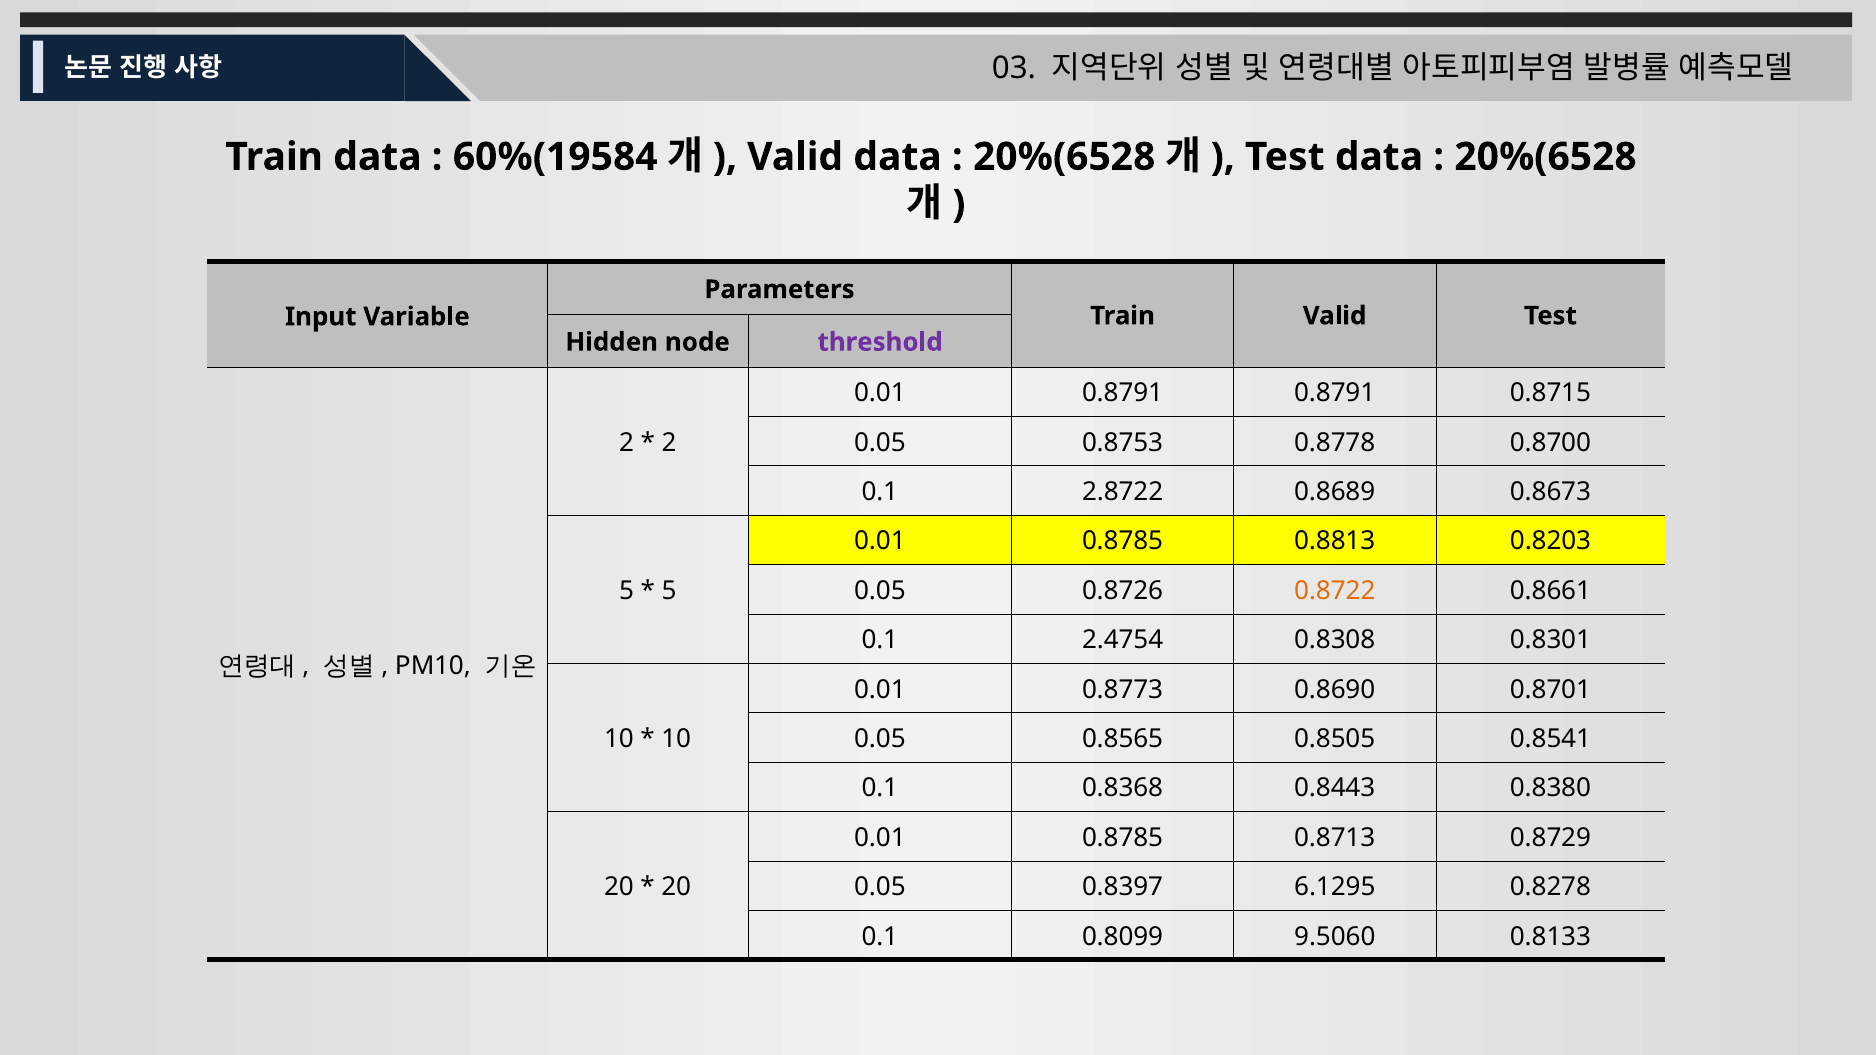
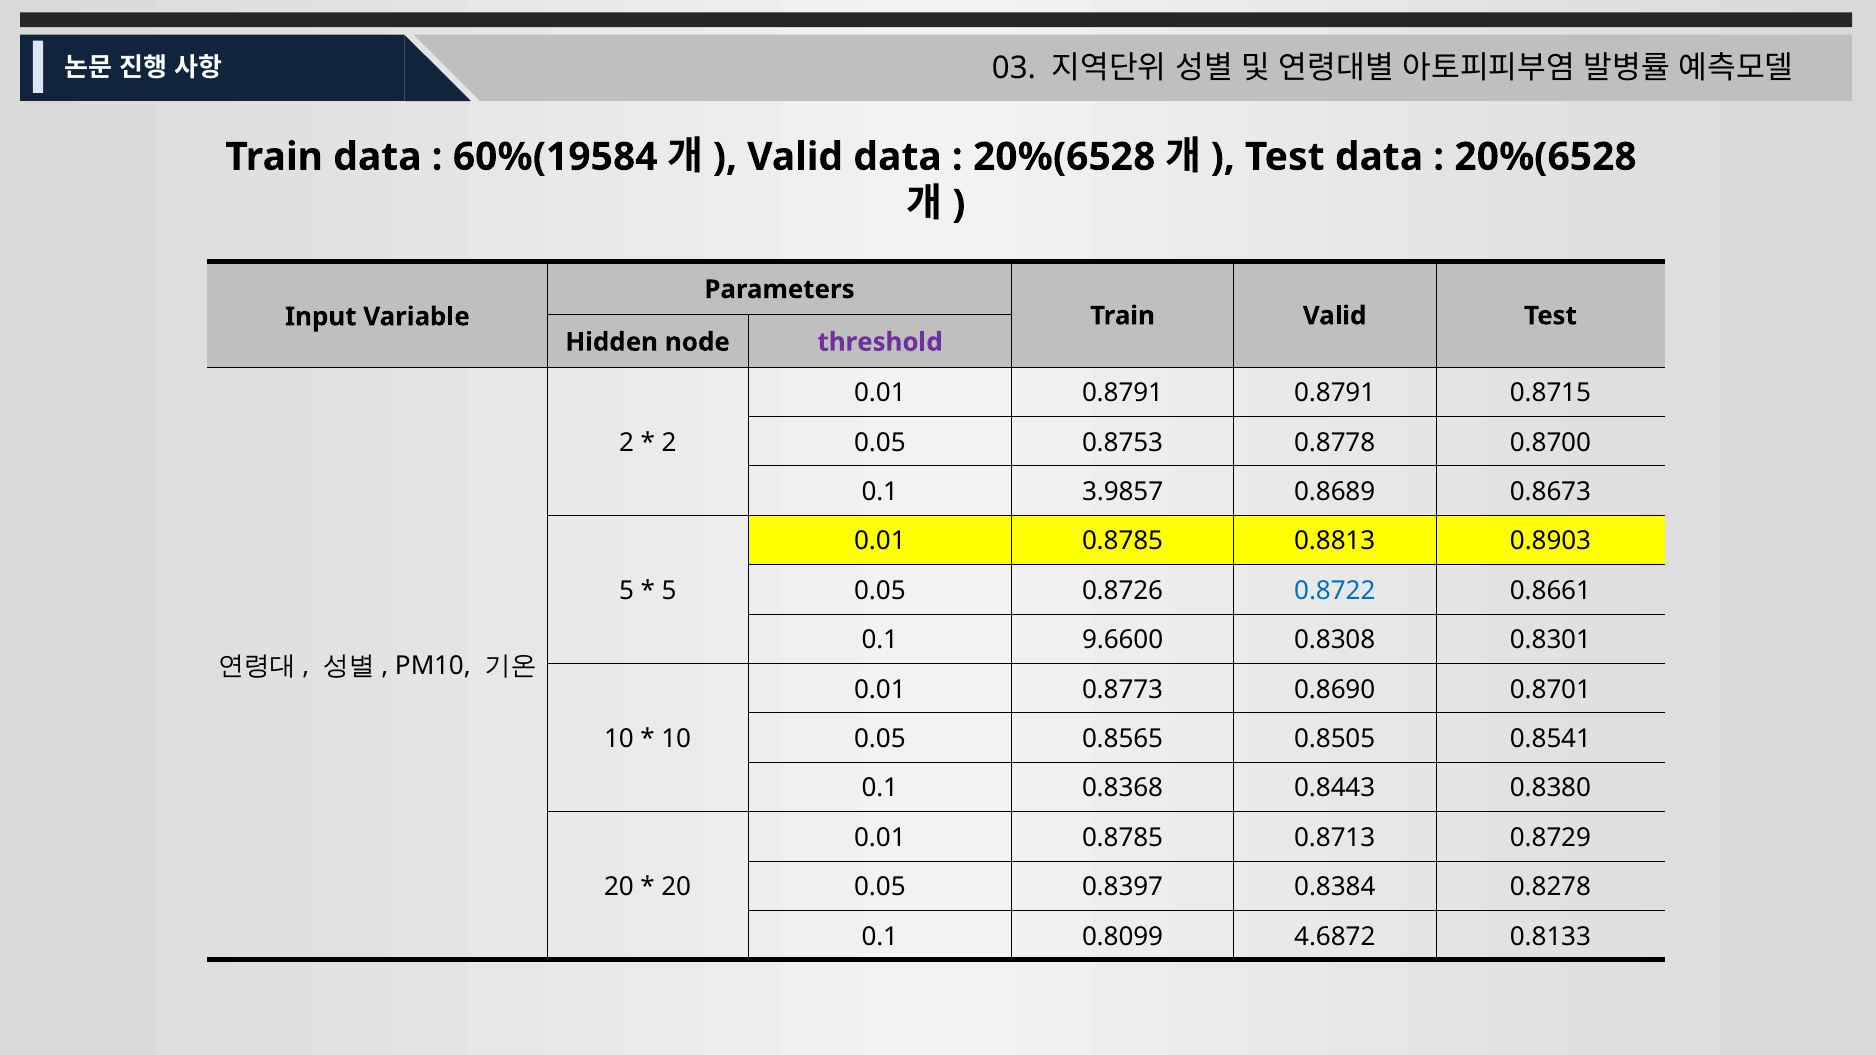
2.8722: 2.8722 -> 3.9857
0.8203: 0.8203 -> 0.8903
0.8722 colour: orange -> blue
2.4754: 2.4754 -> 9.6600
6.1295: 6.1295 -> 0.8384
9.5060: 9.5060 -> 4.6872
